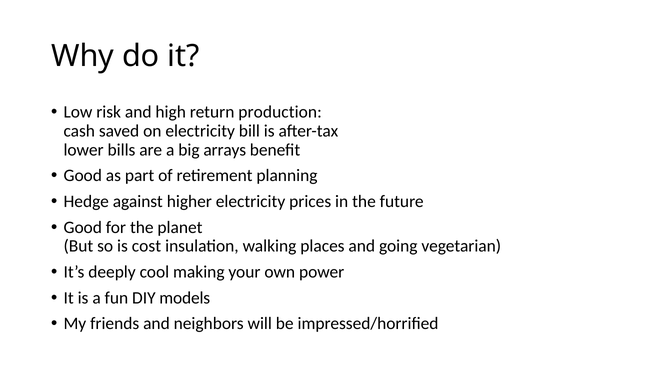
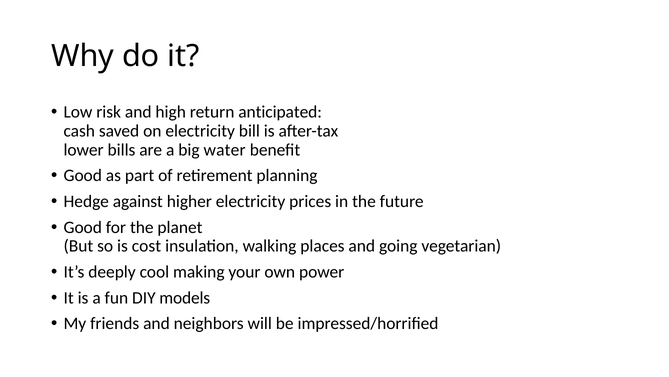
production: production -> anticipated
arrays: arrays -> water
